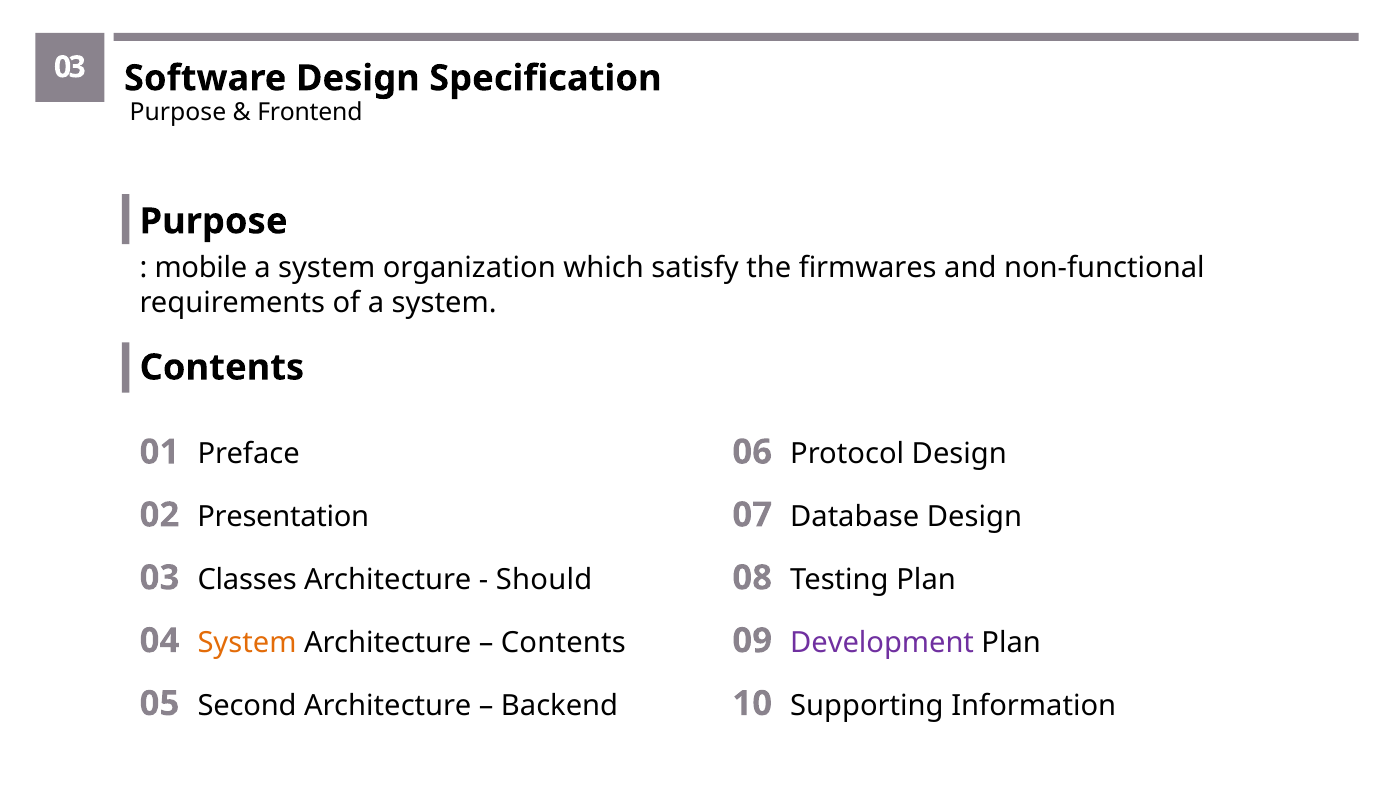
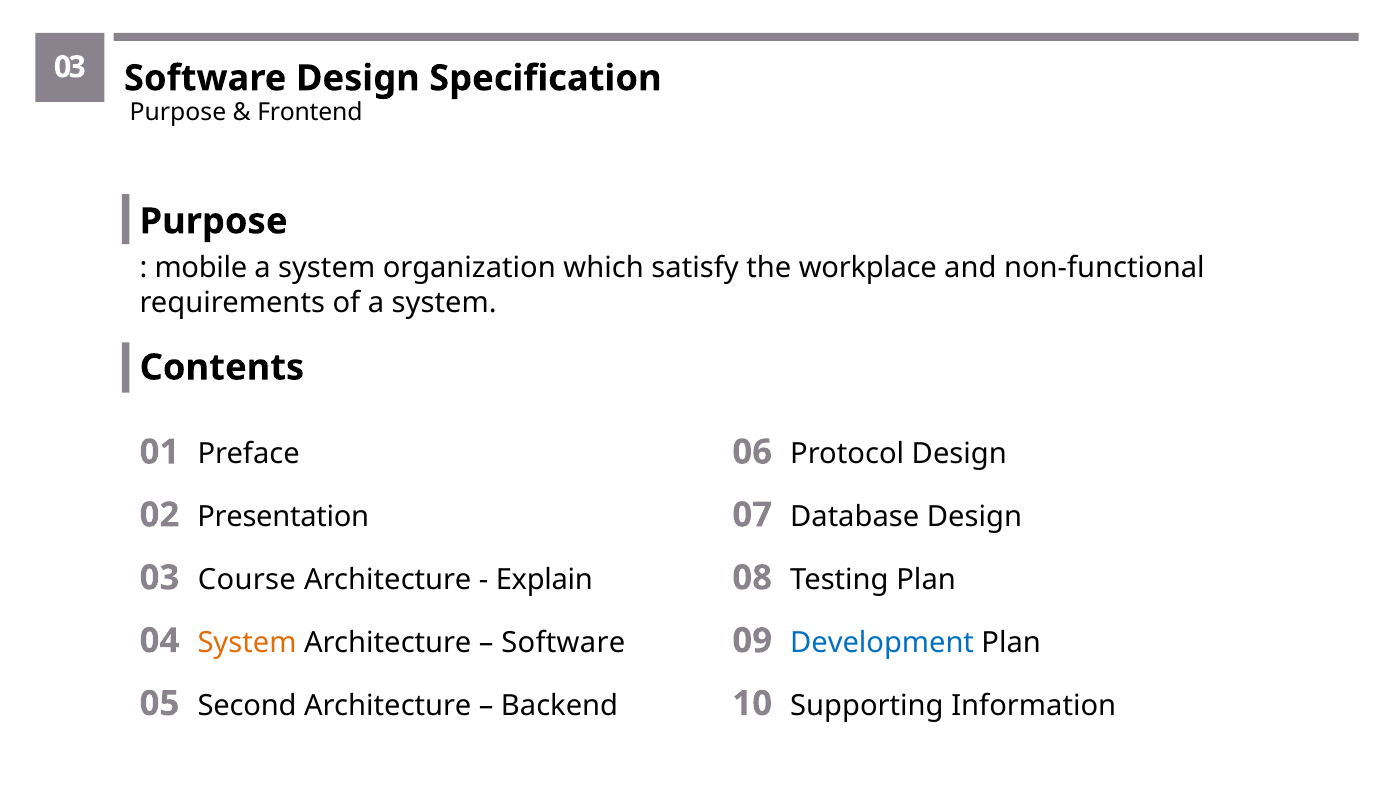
firmwares: firmwares -> workplace
Classes: Classes -> Course
Should: Should -> Explain
Contents at (563, 642): Contents -> Software
Development colour: purple -> blue
